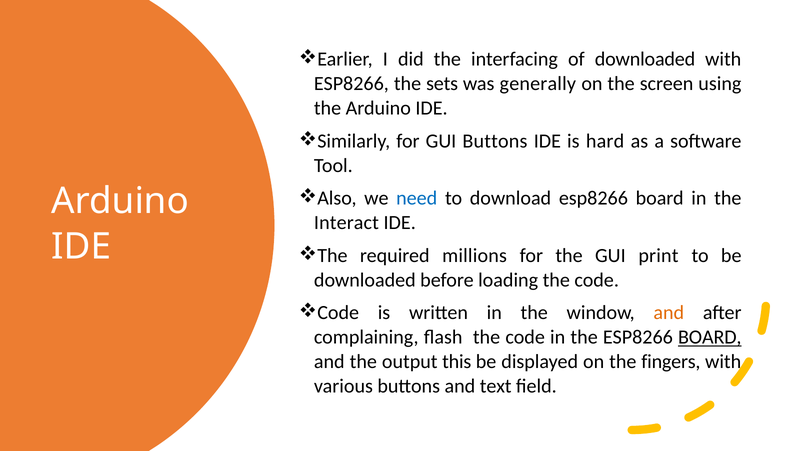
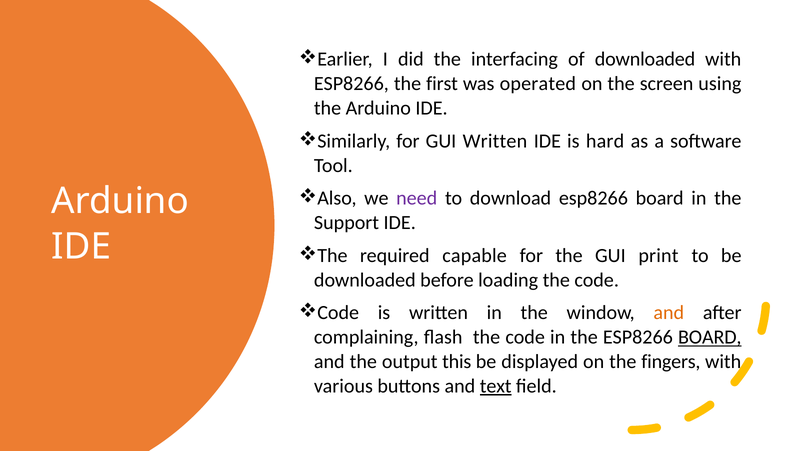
sets: sets -> first
generally: generally -> operated
GUI Buttons: Buttons -> Written
need colour: blue -> purple
Interact: Interact -> Support
millions: millions -> capable
text underline: none -> present
